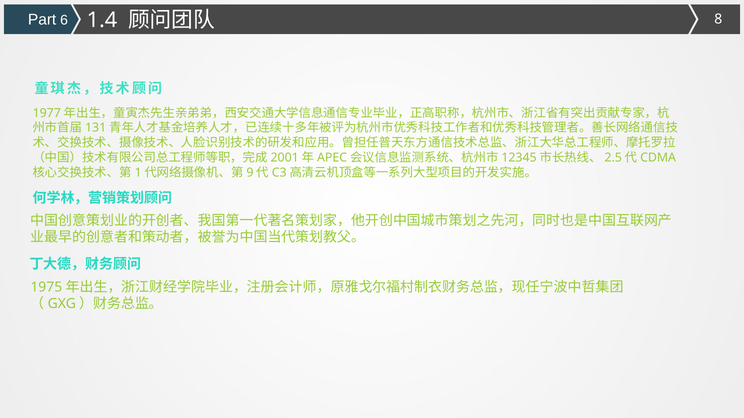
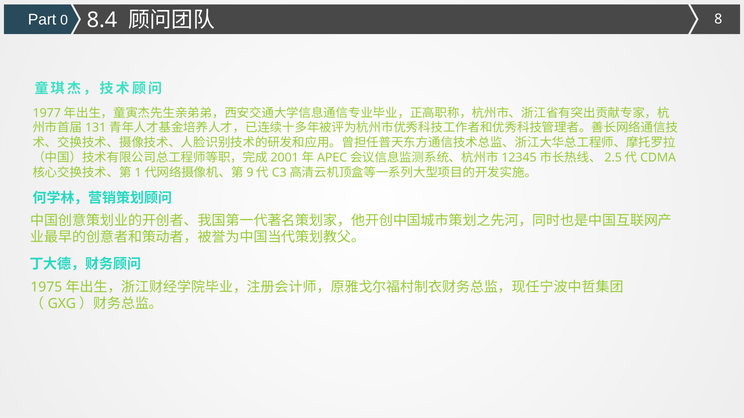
6: 6 -> 0
1.4: 1.4 -> 8.4
